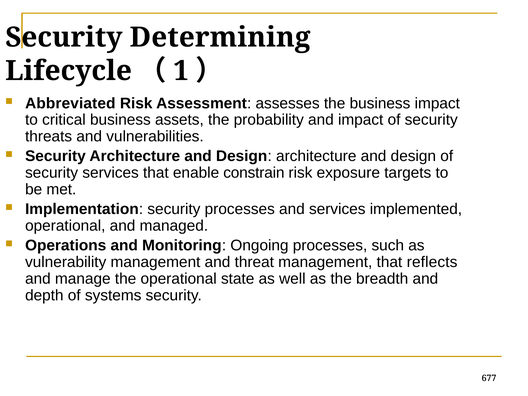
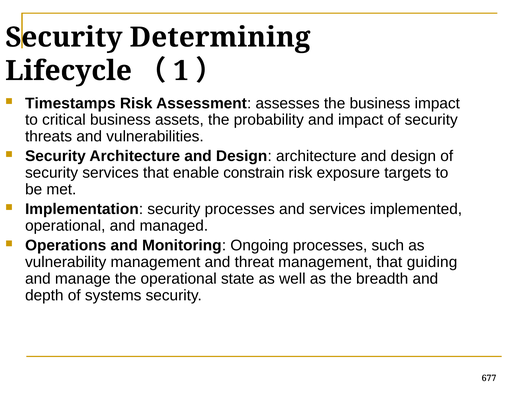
Abbreviated: Abbreviated -> Timestamps
reflects: reflects -> guiding
